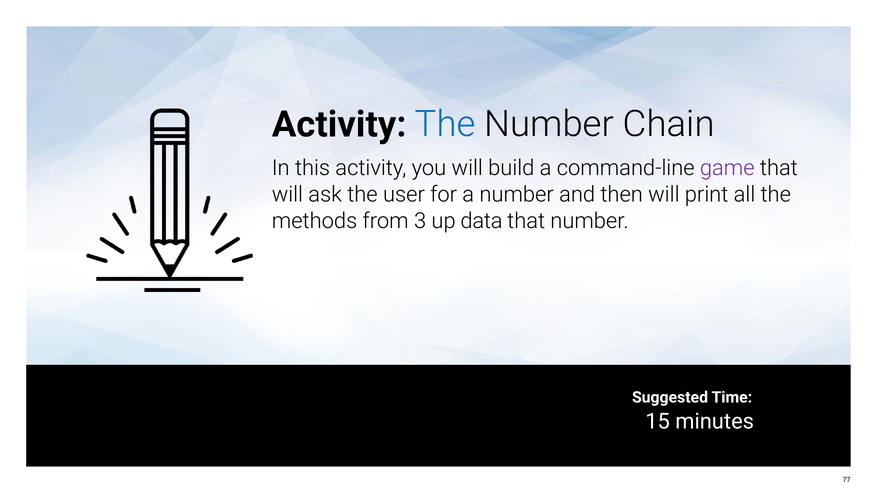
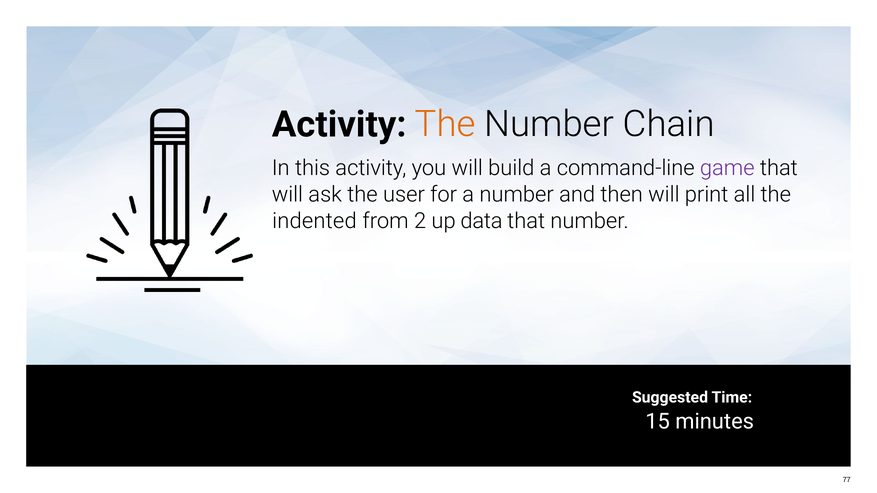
The at (445, 125) colour: blue -> orange
methods: methods -> indented
3: 3 -> 2
